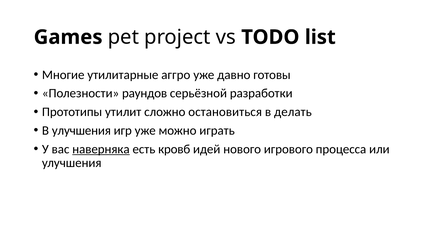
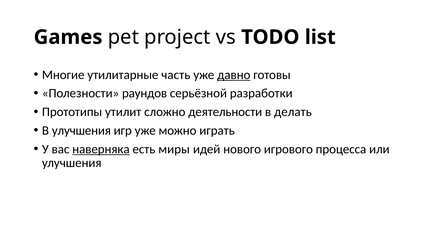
аггро: аггро -> часть
давно underline: none -> present
остановиться: остановиться -> деятельности
кровб: кровб -> миры
